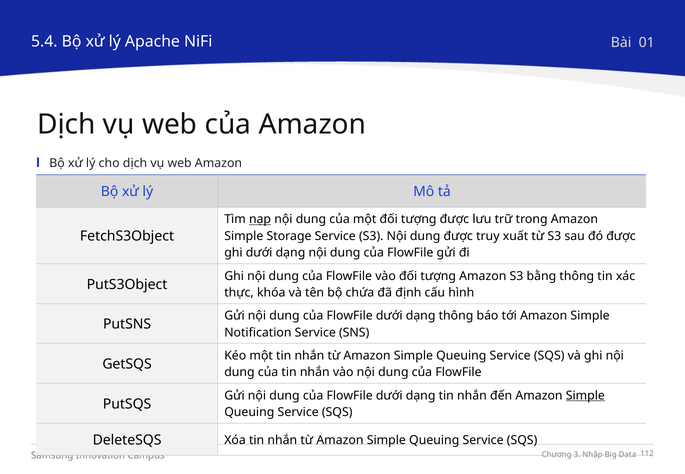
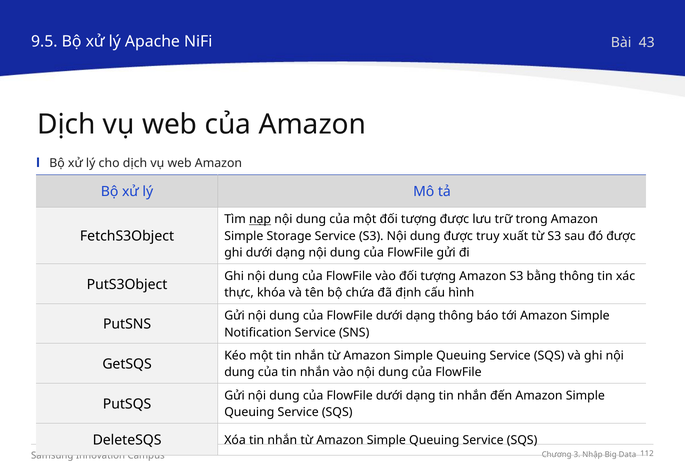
5.4: 5.4 -> 9.5
01: 01 -> 43
Simple at (585, 396) underline: present -> none
